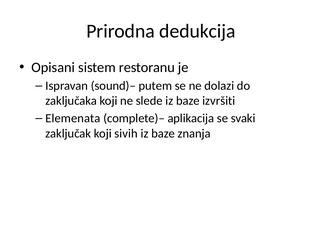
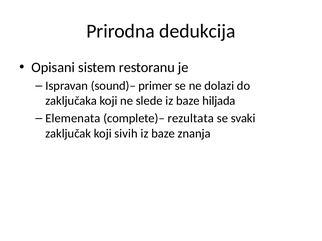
putem: putem -> primer
izvršiti: izvršiti -> hiljada
aplikacija: aplikacija -> rezultata
